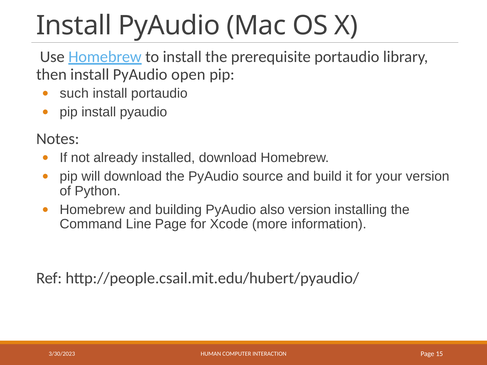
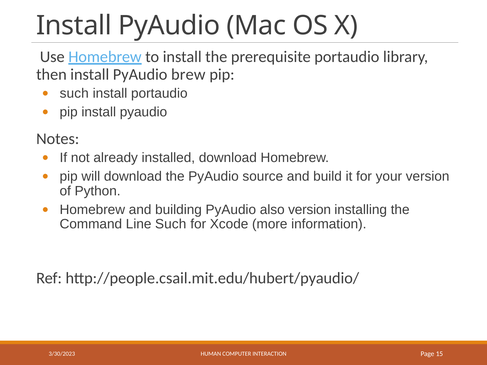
open: open -> brew
Line Page: Page -> Such
